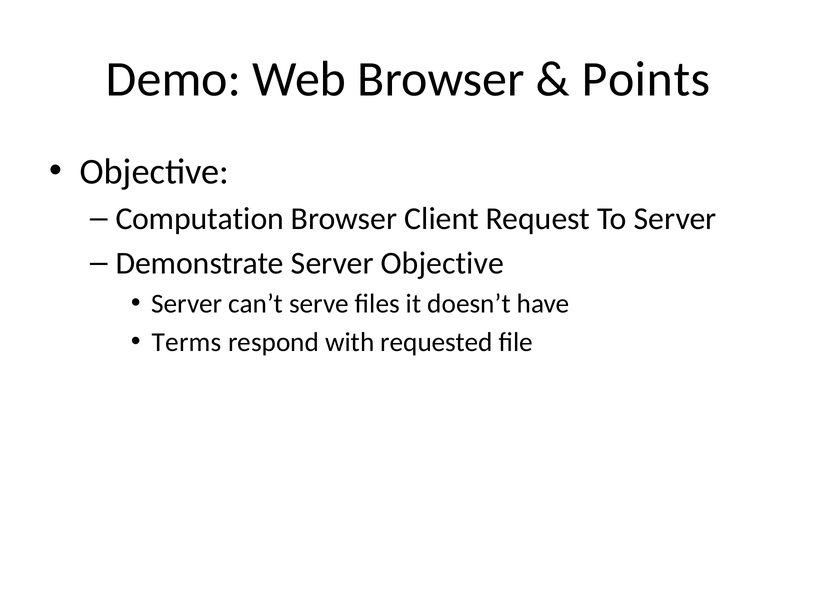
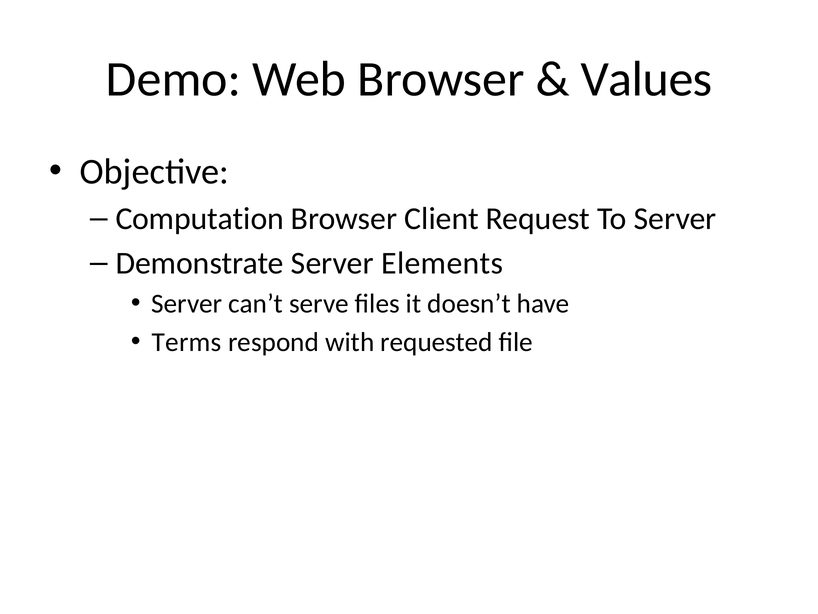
Points: Points -> Values
Server Objective: Objective -> Elements
